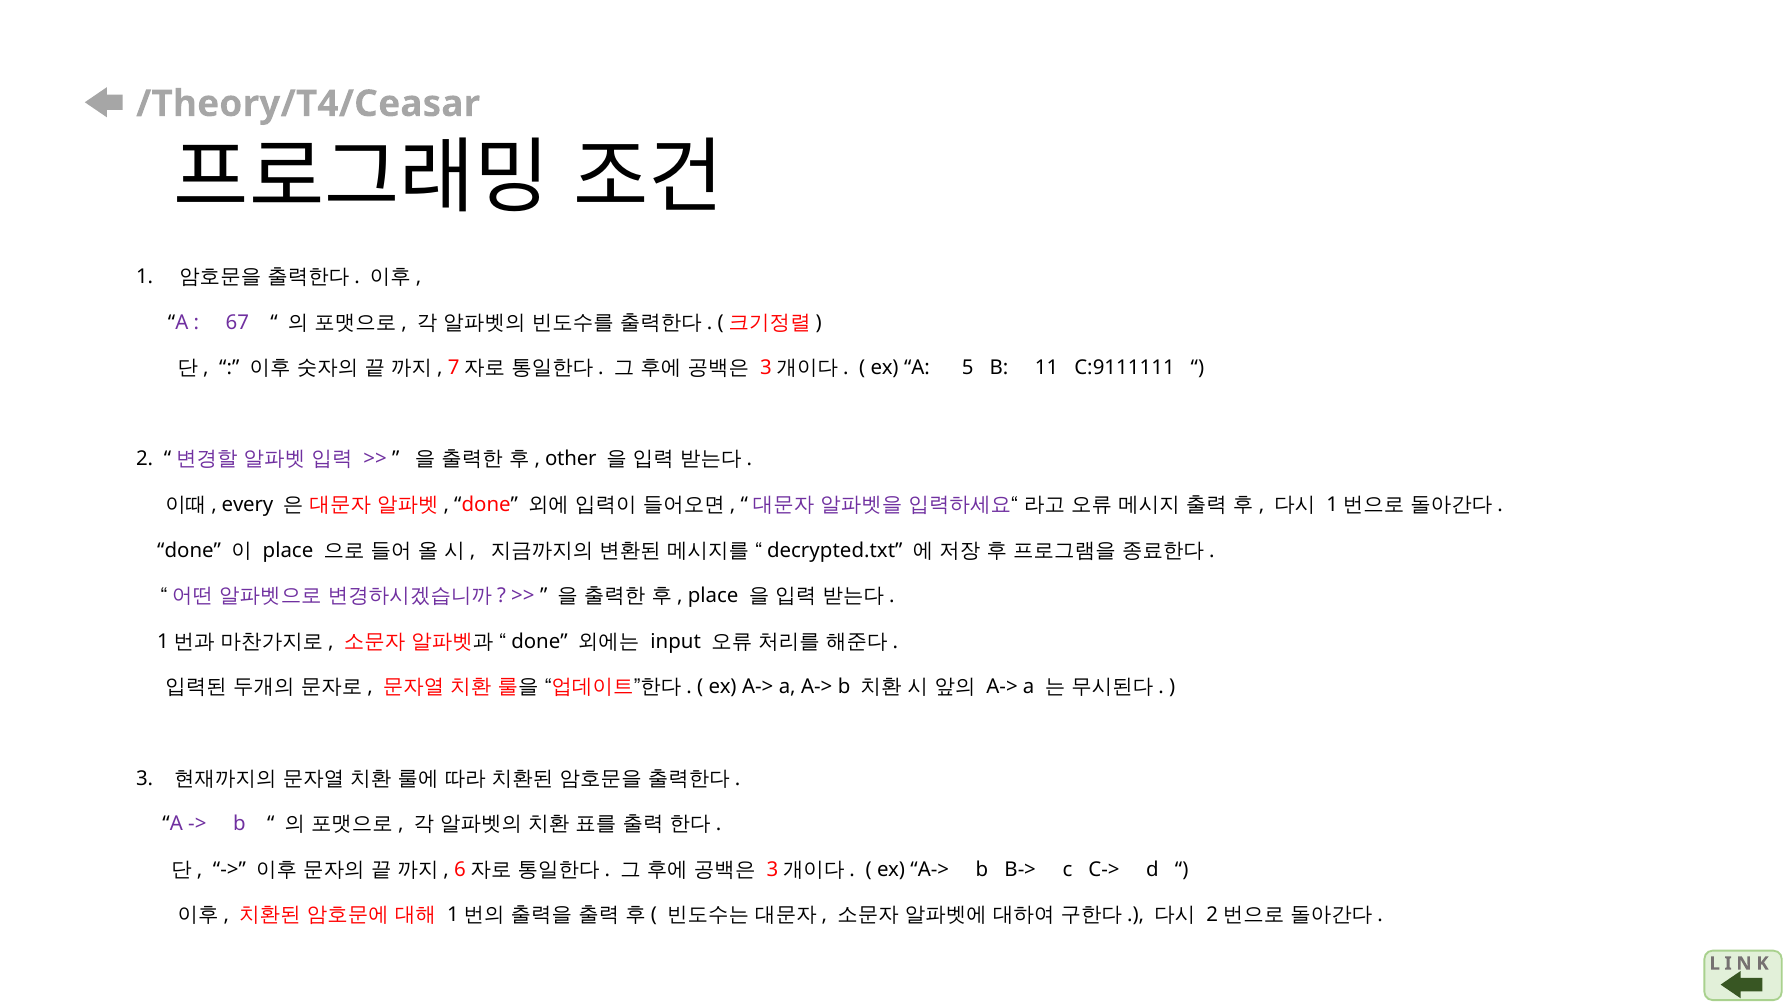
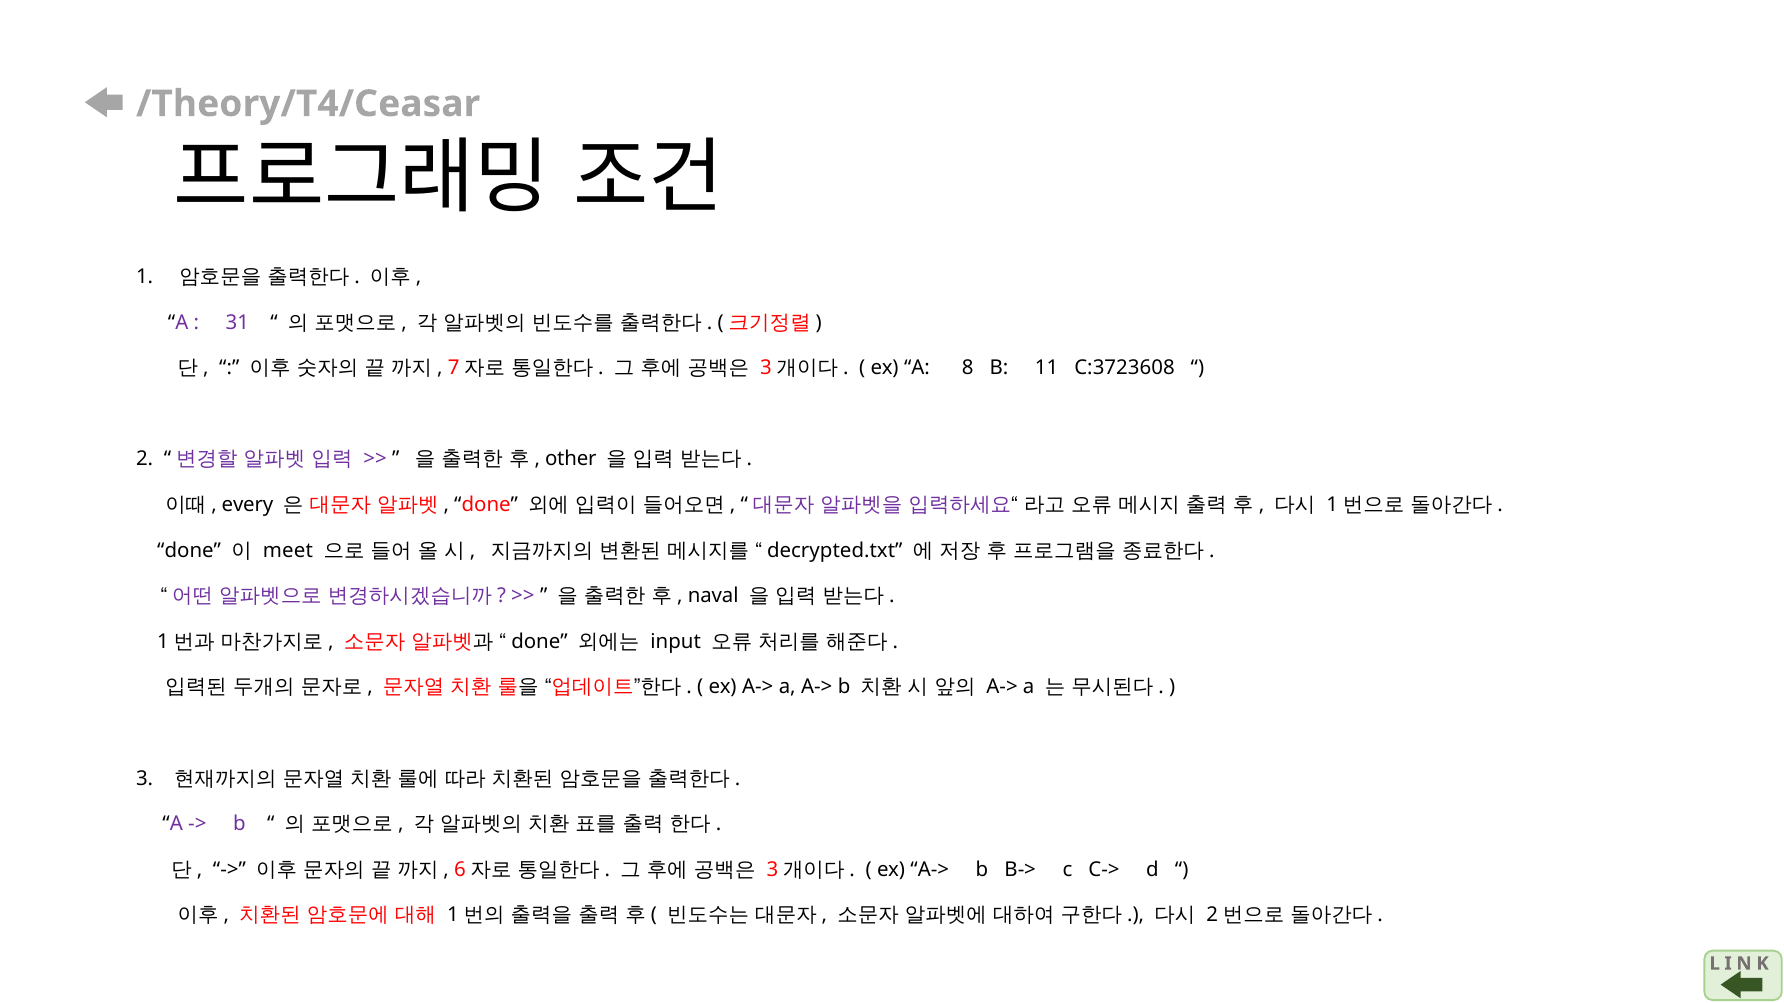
67: 67 -> 31
5: 5 -> 8
C:9111111: C:9111111 -> C:3723608
place at (288, 551): place -> meet
place at (713, 596): place -> naval
